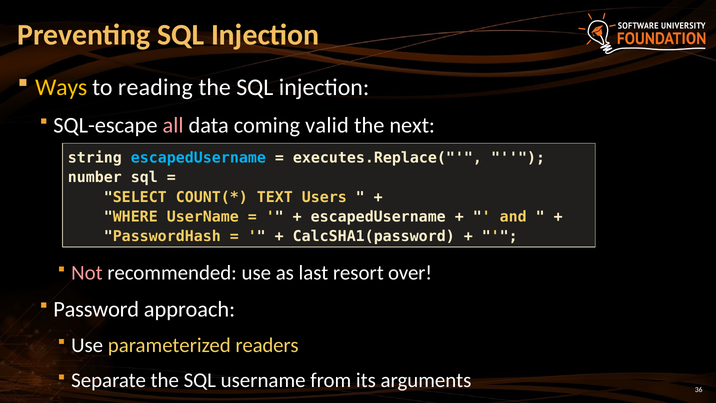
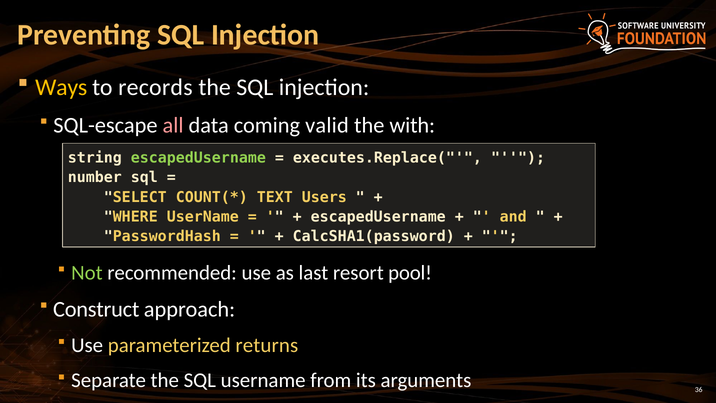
reading: reading -> records
next: next -> with
escapedUsername at (198, 158) colour: light blue -> light green
Not colour: pink -> light green
over: over -> pool
Password: Password -> Construct
readers: readers -> returns
